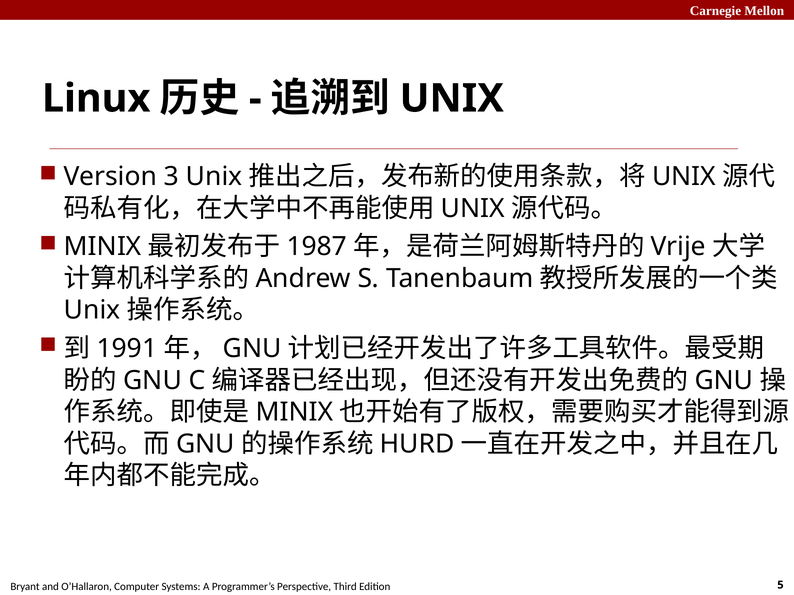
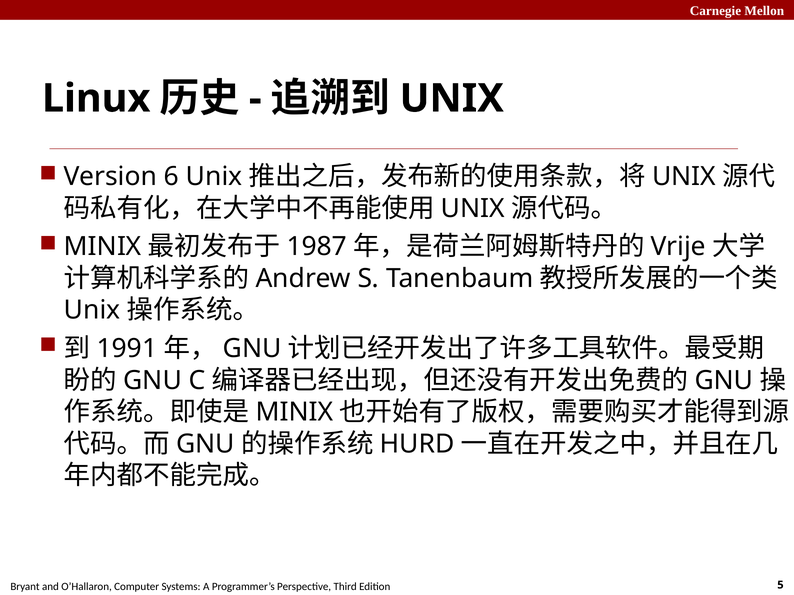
3: 3 -> 6
